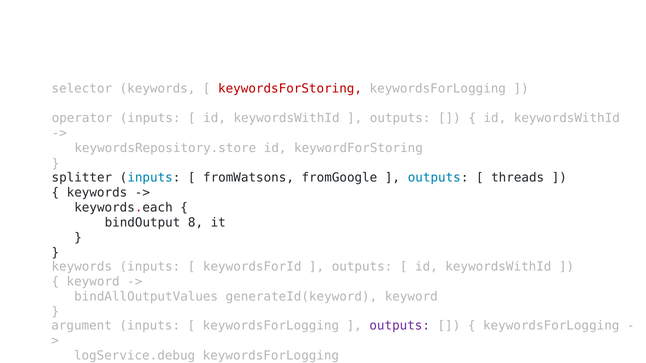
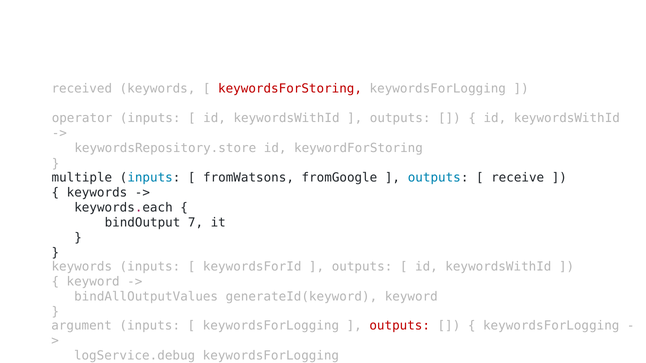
selector: selector -> received
splitter: splitter -> multiple
threads: threads -> receive
8: 8 -> 7
outputs at (400, 326) colour: purple -> red
